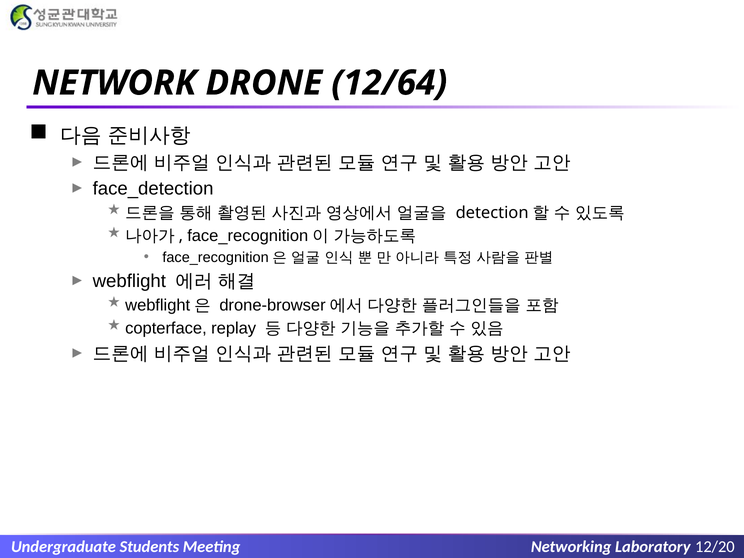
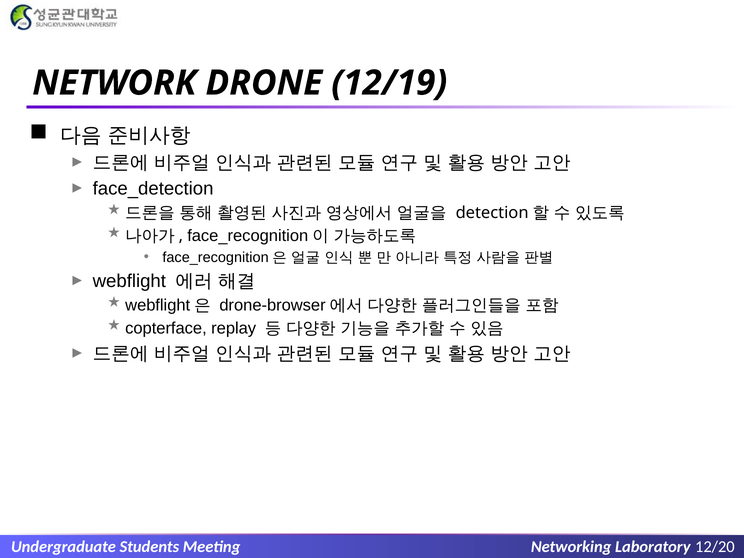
12/64: 12/64 -> 12/19
